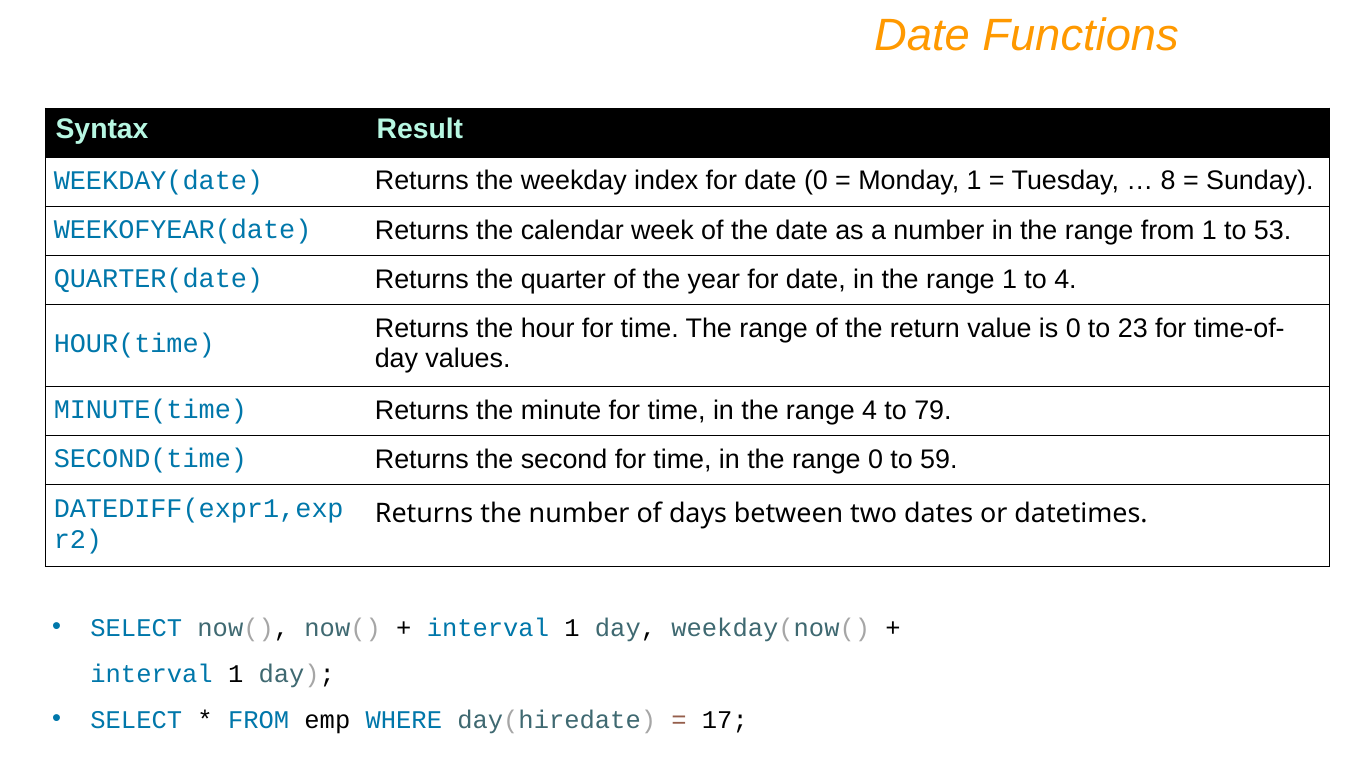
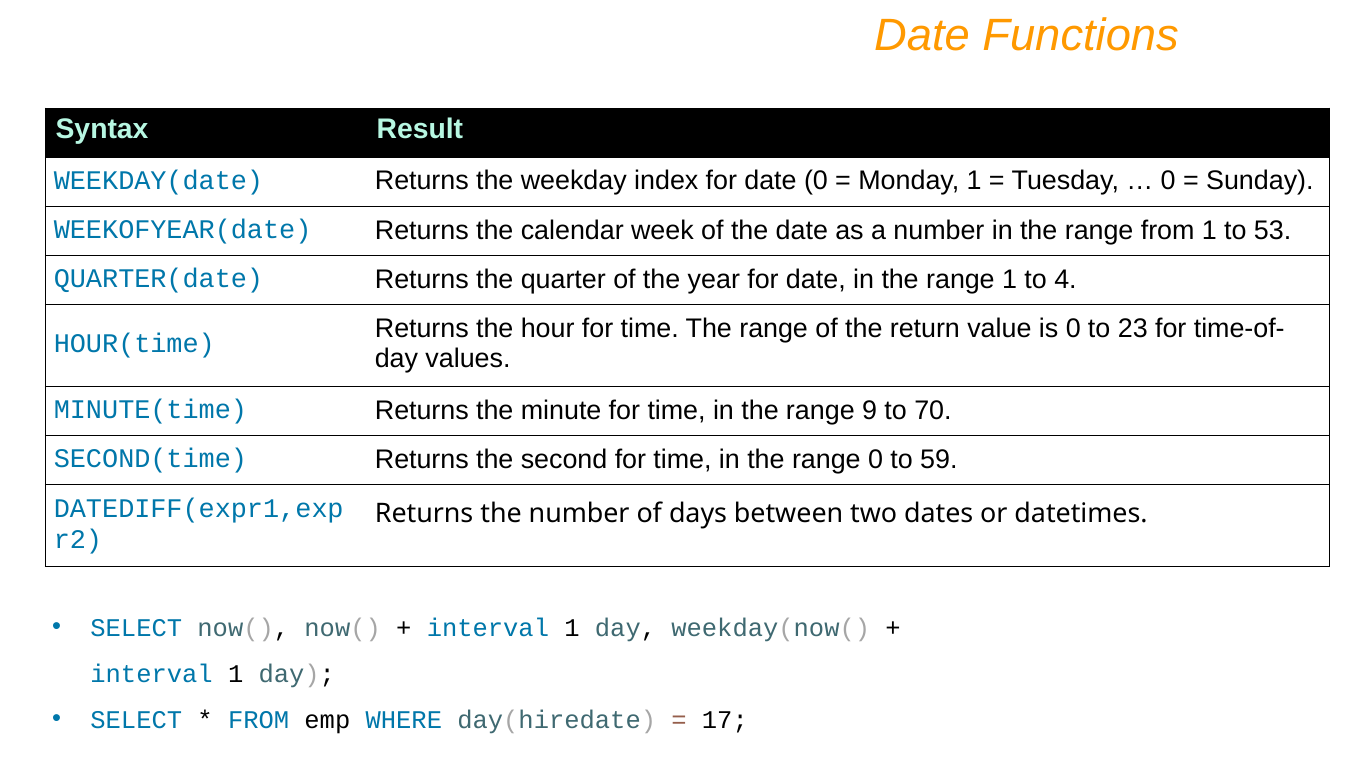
8 at (1168, 181): 8 -> 0
range 4: 4 -> 9
79: 79 -> 70
